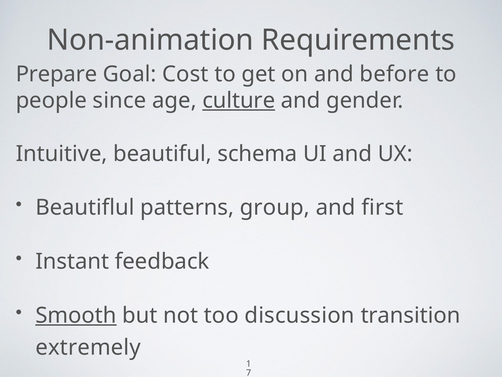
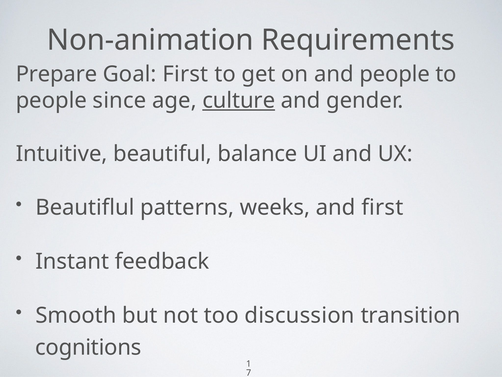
Goal Cost: Cost -> First
and before: before -> people
schema: schema -> balance
group: group -> weeks
Smooth underline: present -> none
extremely: extremely -> cognitions
